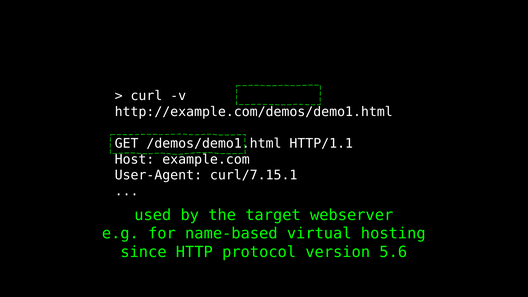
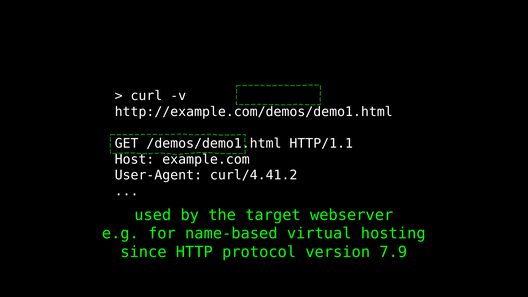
curl/7.15.1: curl/7.15.1 -> curl/4.41.2
5.6: 5.6 -> 7.9
